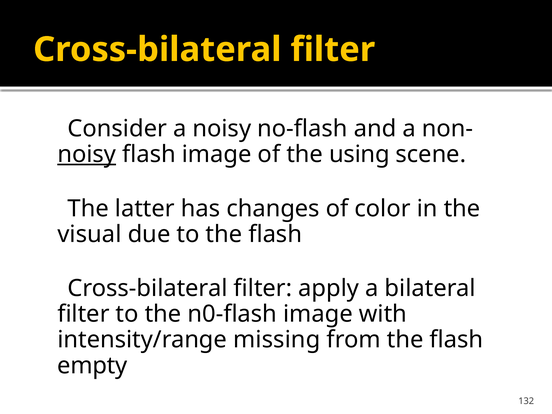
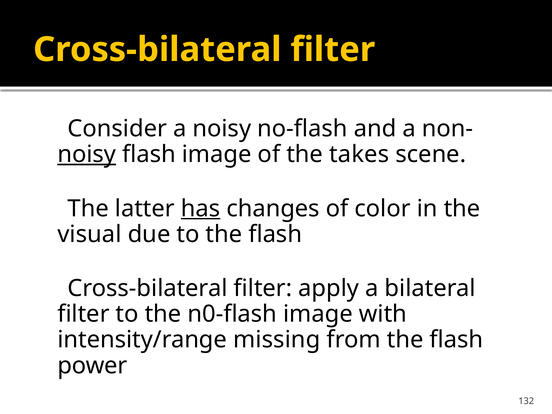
using: using -> takes
has underline: none -> present
empty: empty -> power
